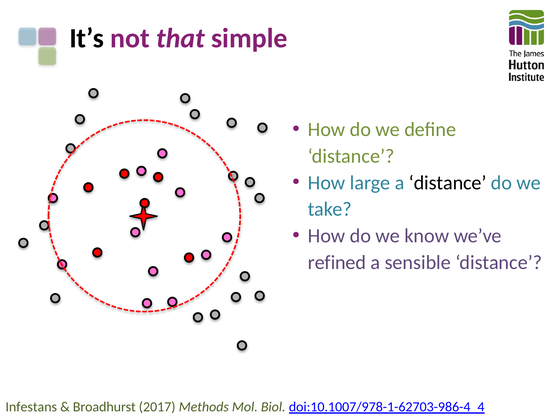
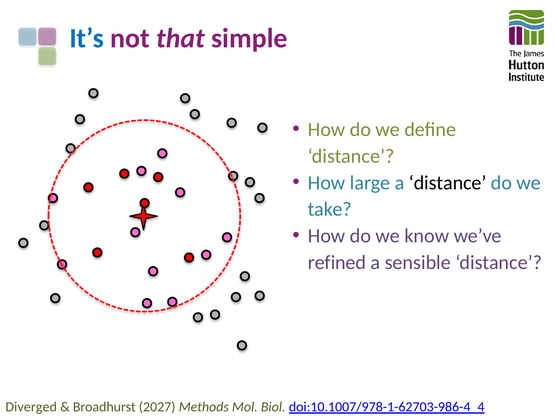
It’s colour: black -> blue
Infestans: Infestans -> Diverged
2017: 2017 -> 2027
